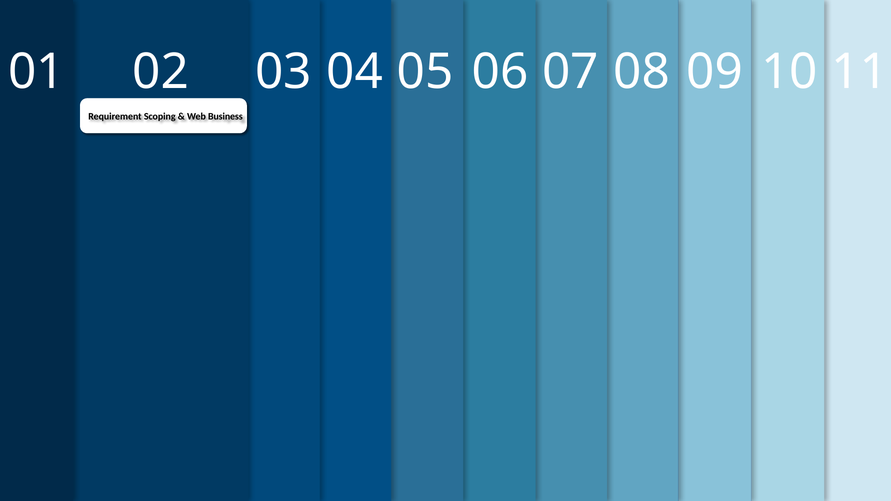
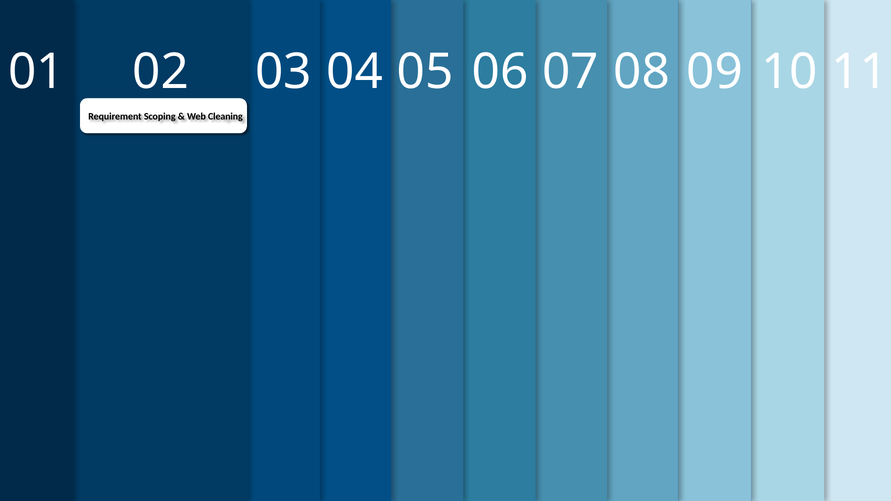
Business: Business -> Cleaning
